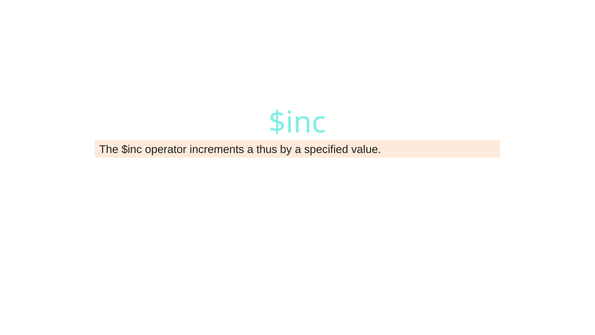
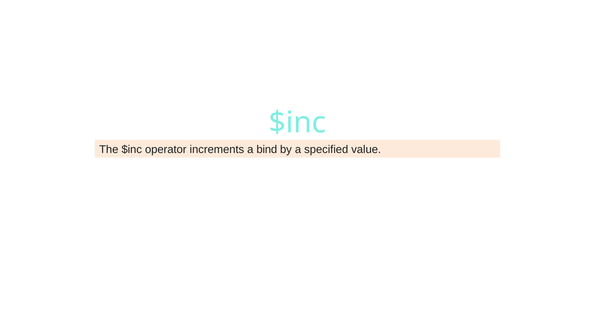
thus: thus -> bind
